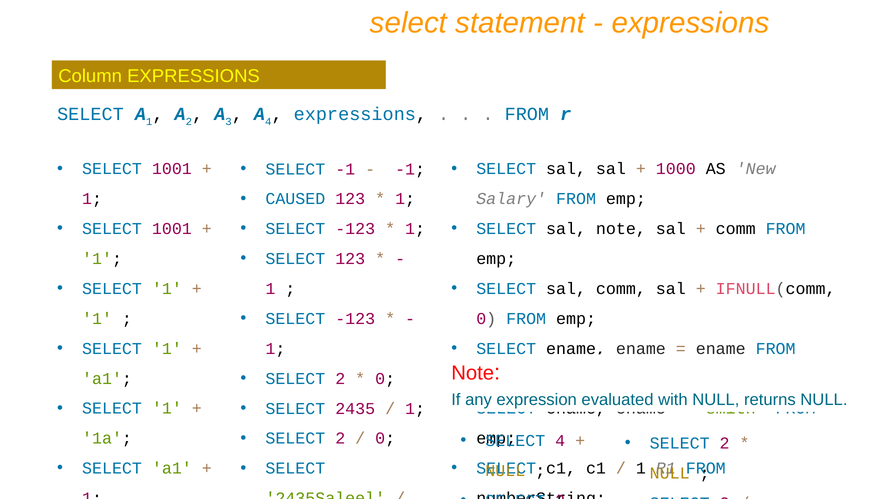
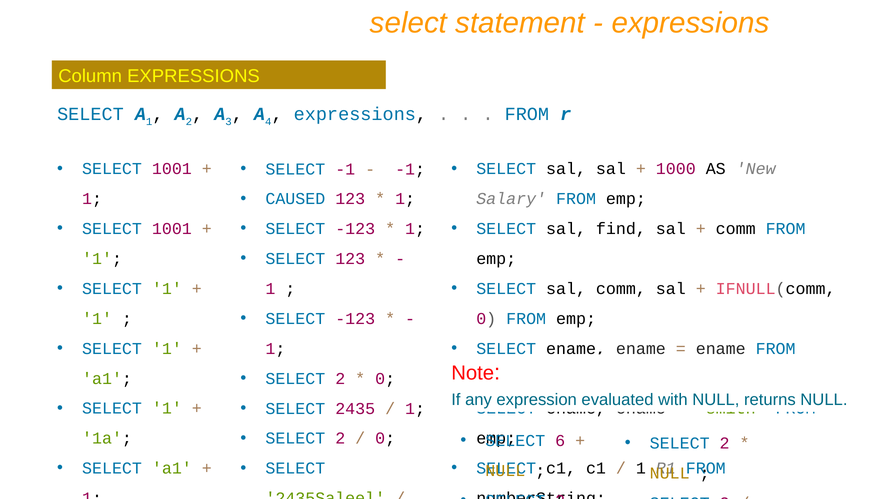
sal note: note -> find
4 at (560, 441): 4 -> 6
